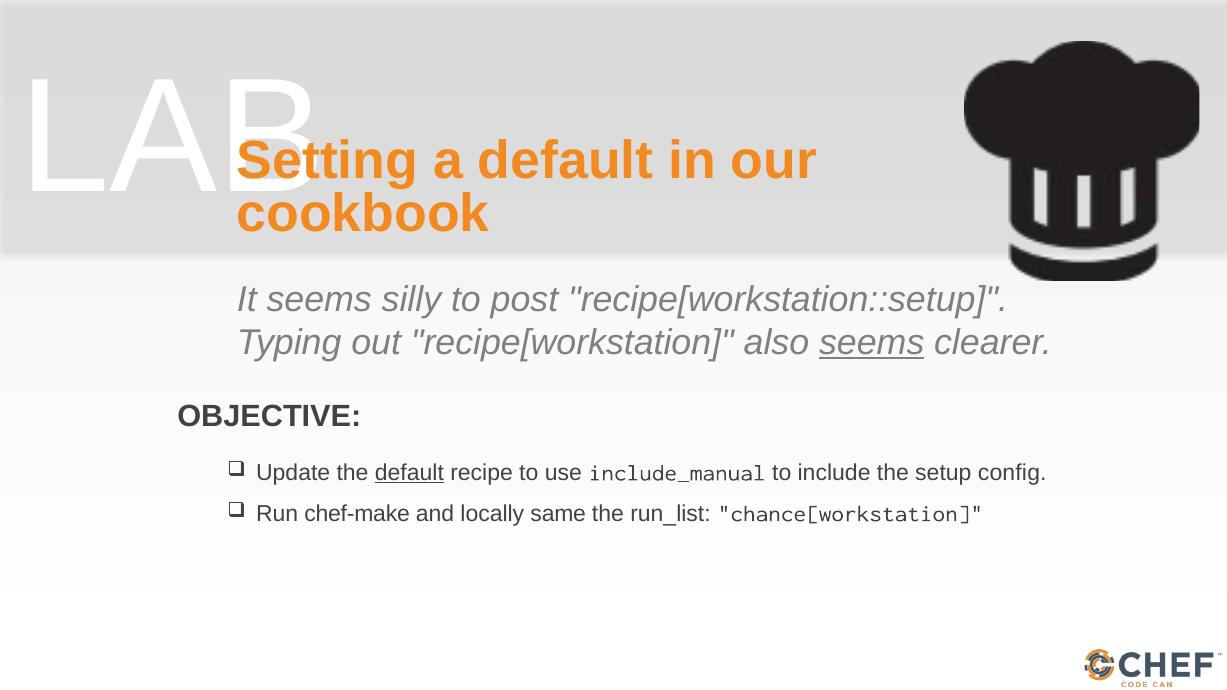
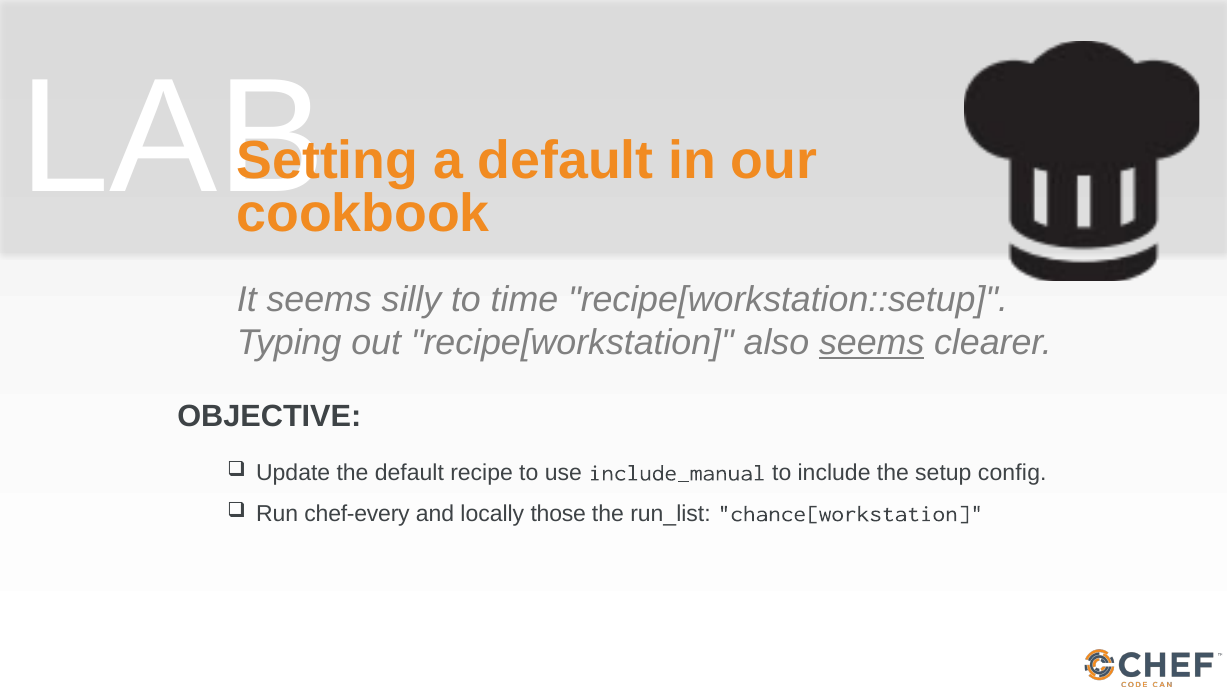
post: post -> time
default at (409, 473) underline: present -> none
chef-make: chef-make -> chef-every
same: same -> those
